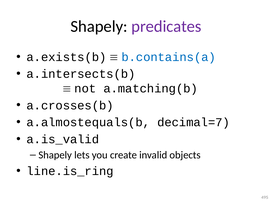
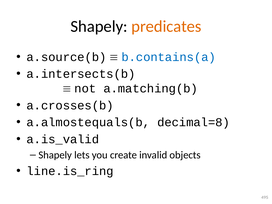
predicates colour: purple -> orange
a.exists(b: a.exists(b -> a.source(b
decimal=7: decimal=7 -> decimal=8
